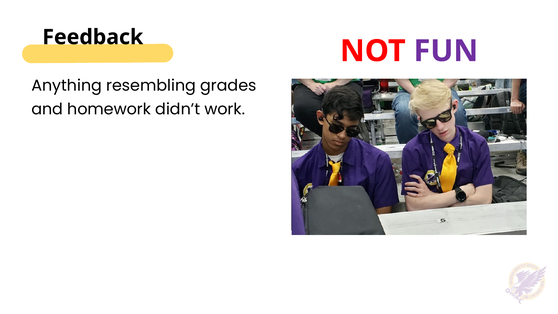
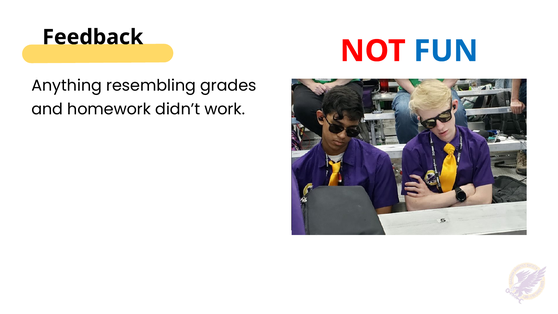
FUN colour: purple -> blue
